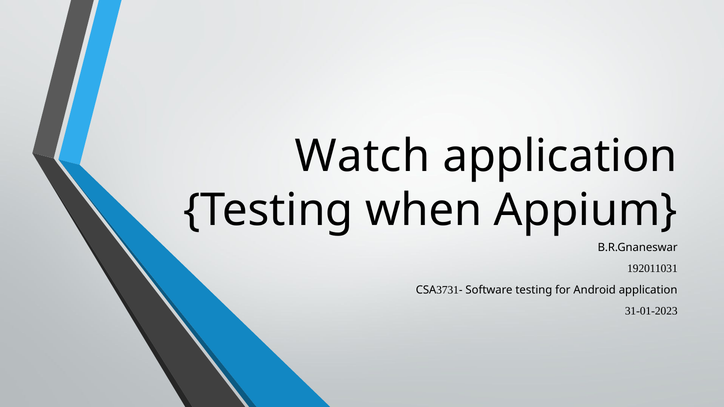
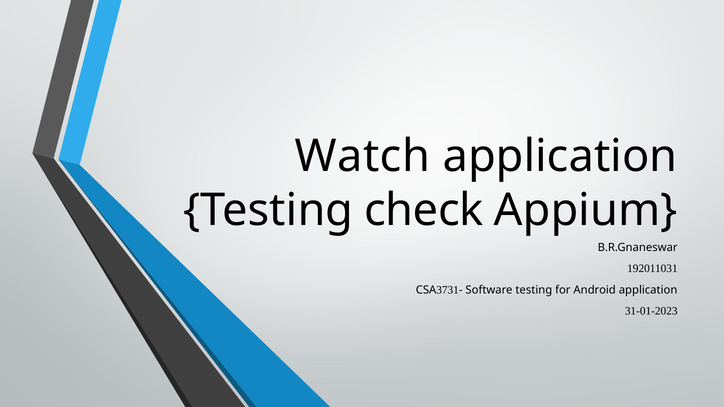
when: when -> check
